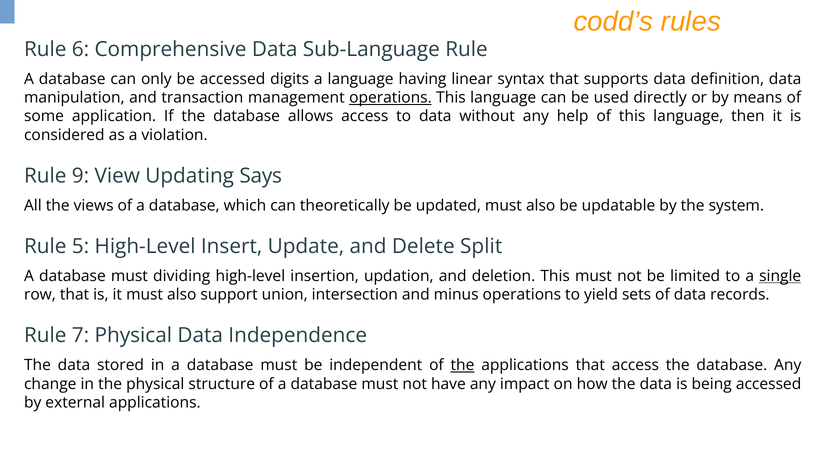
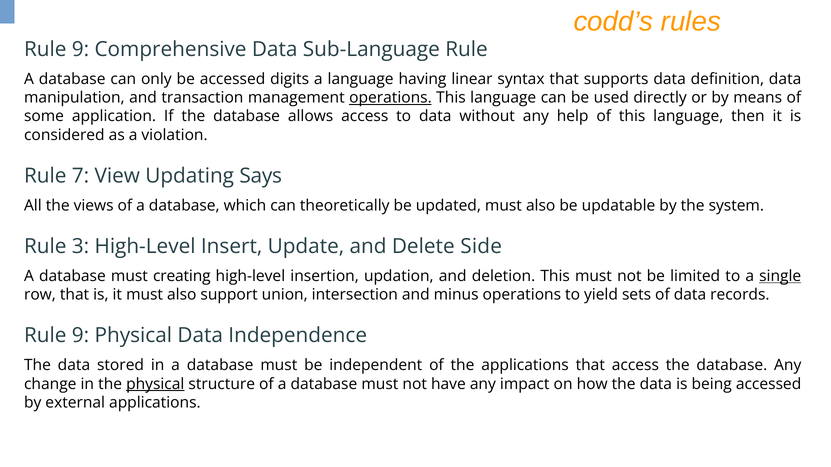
6 at (80, 49): 6 -> 9
9: 9 -> 7
5: 5 -> 3
Split: Split -> Side
dividing: dividing -> creating
7 at (80, 336): 7 -> 9
the at (462, 366) underline: present -> none
physical at (155, 384) underline: none -> present
